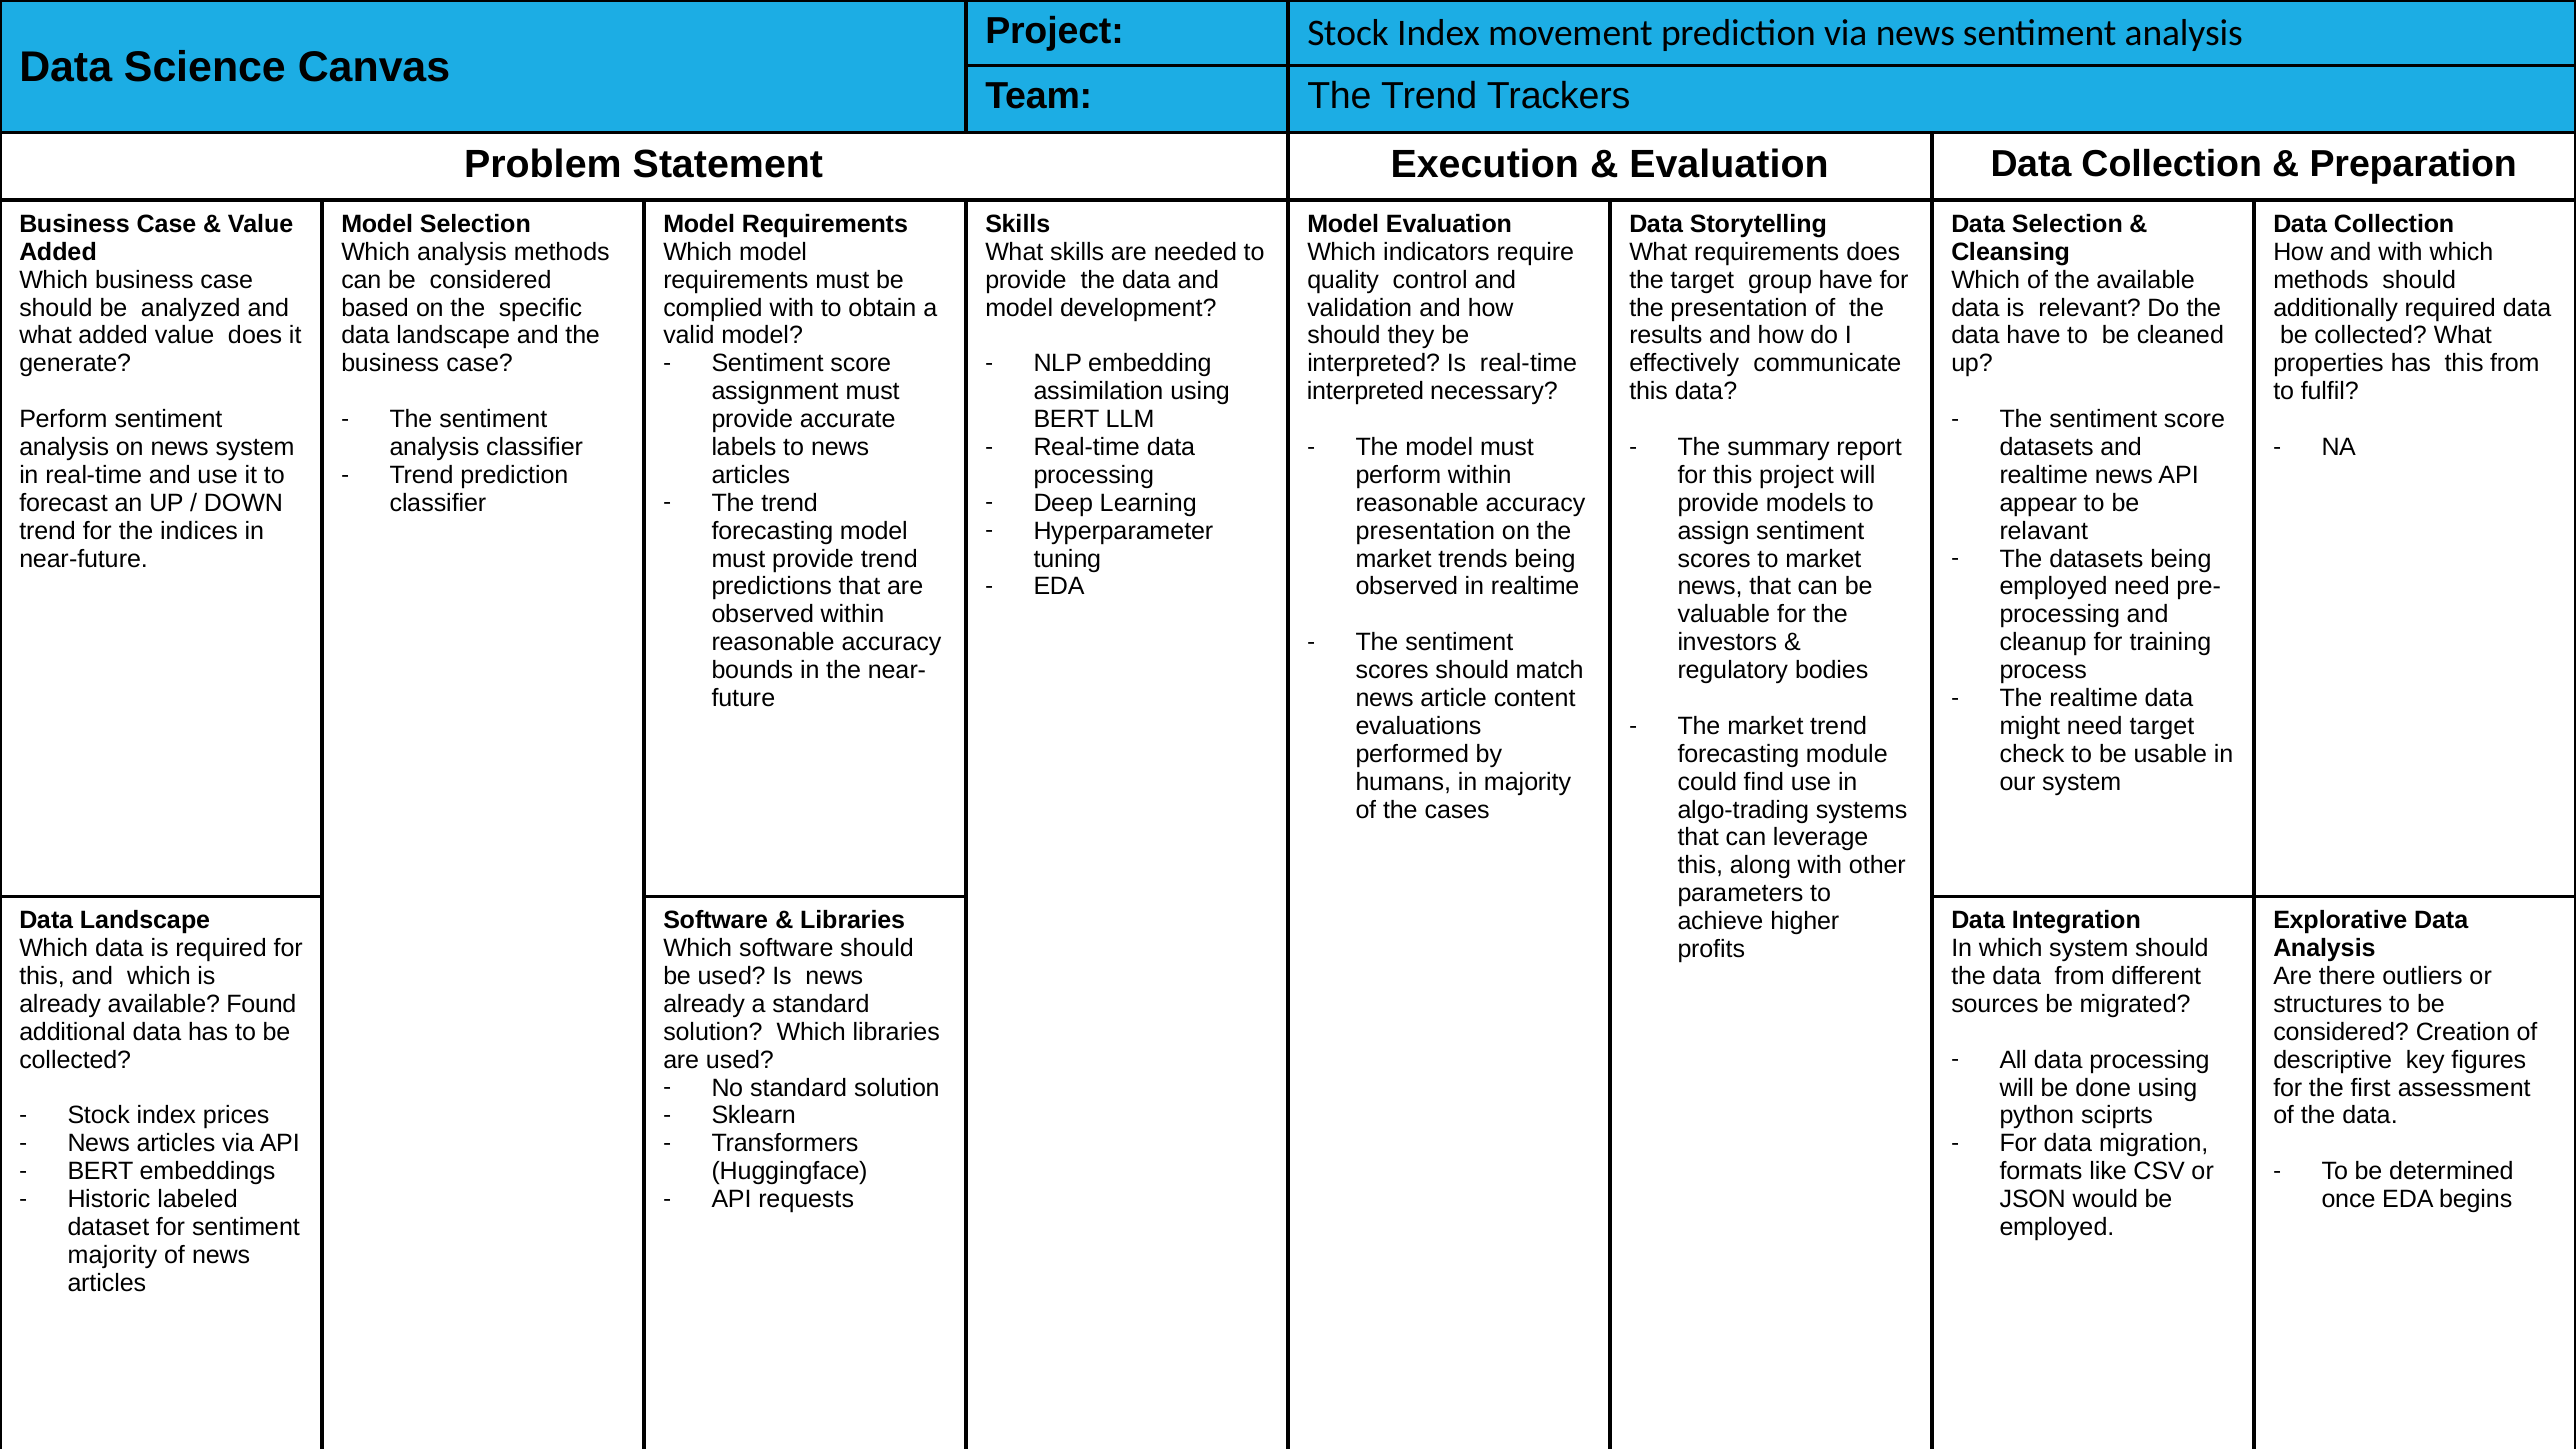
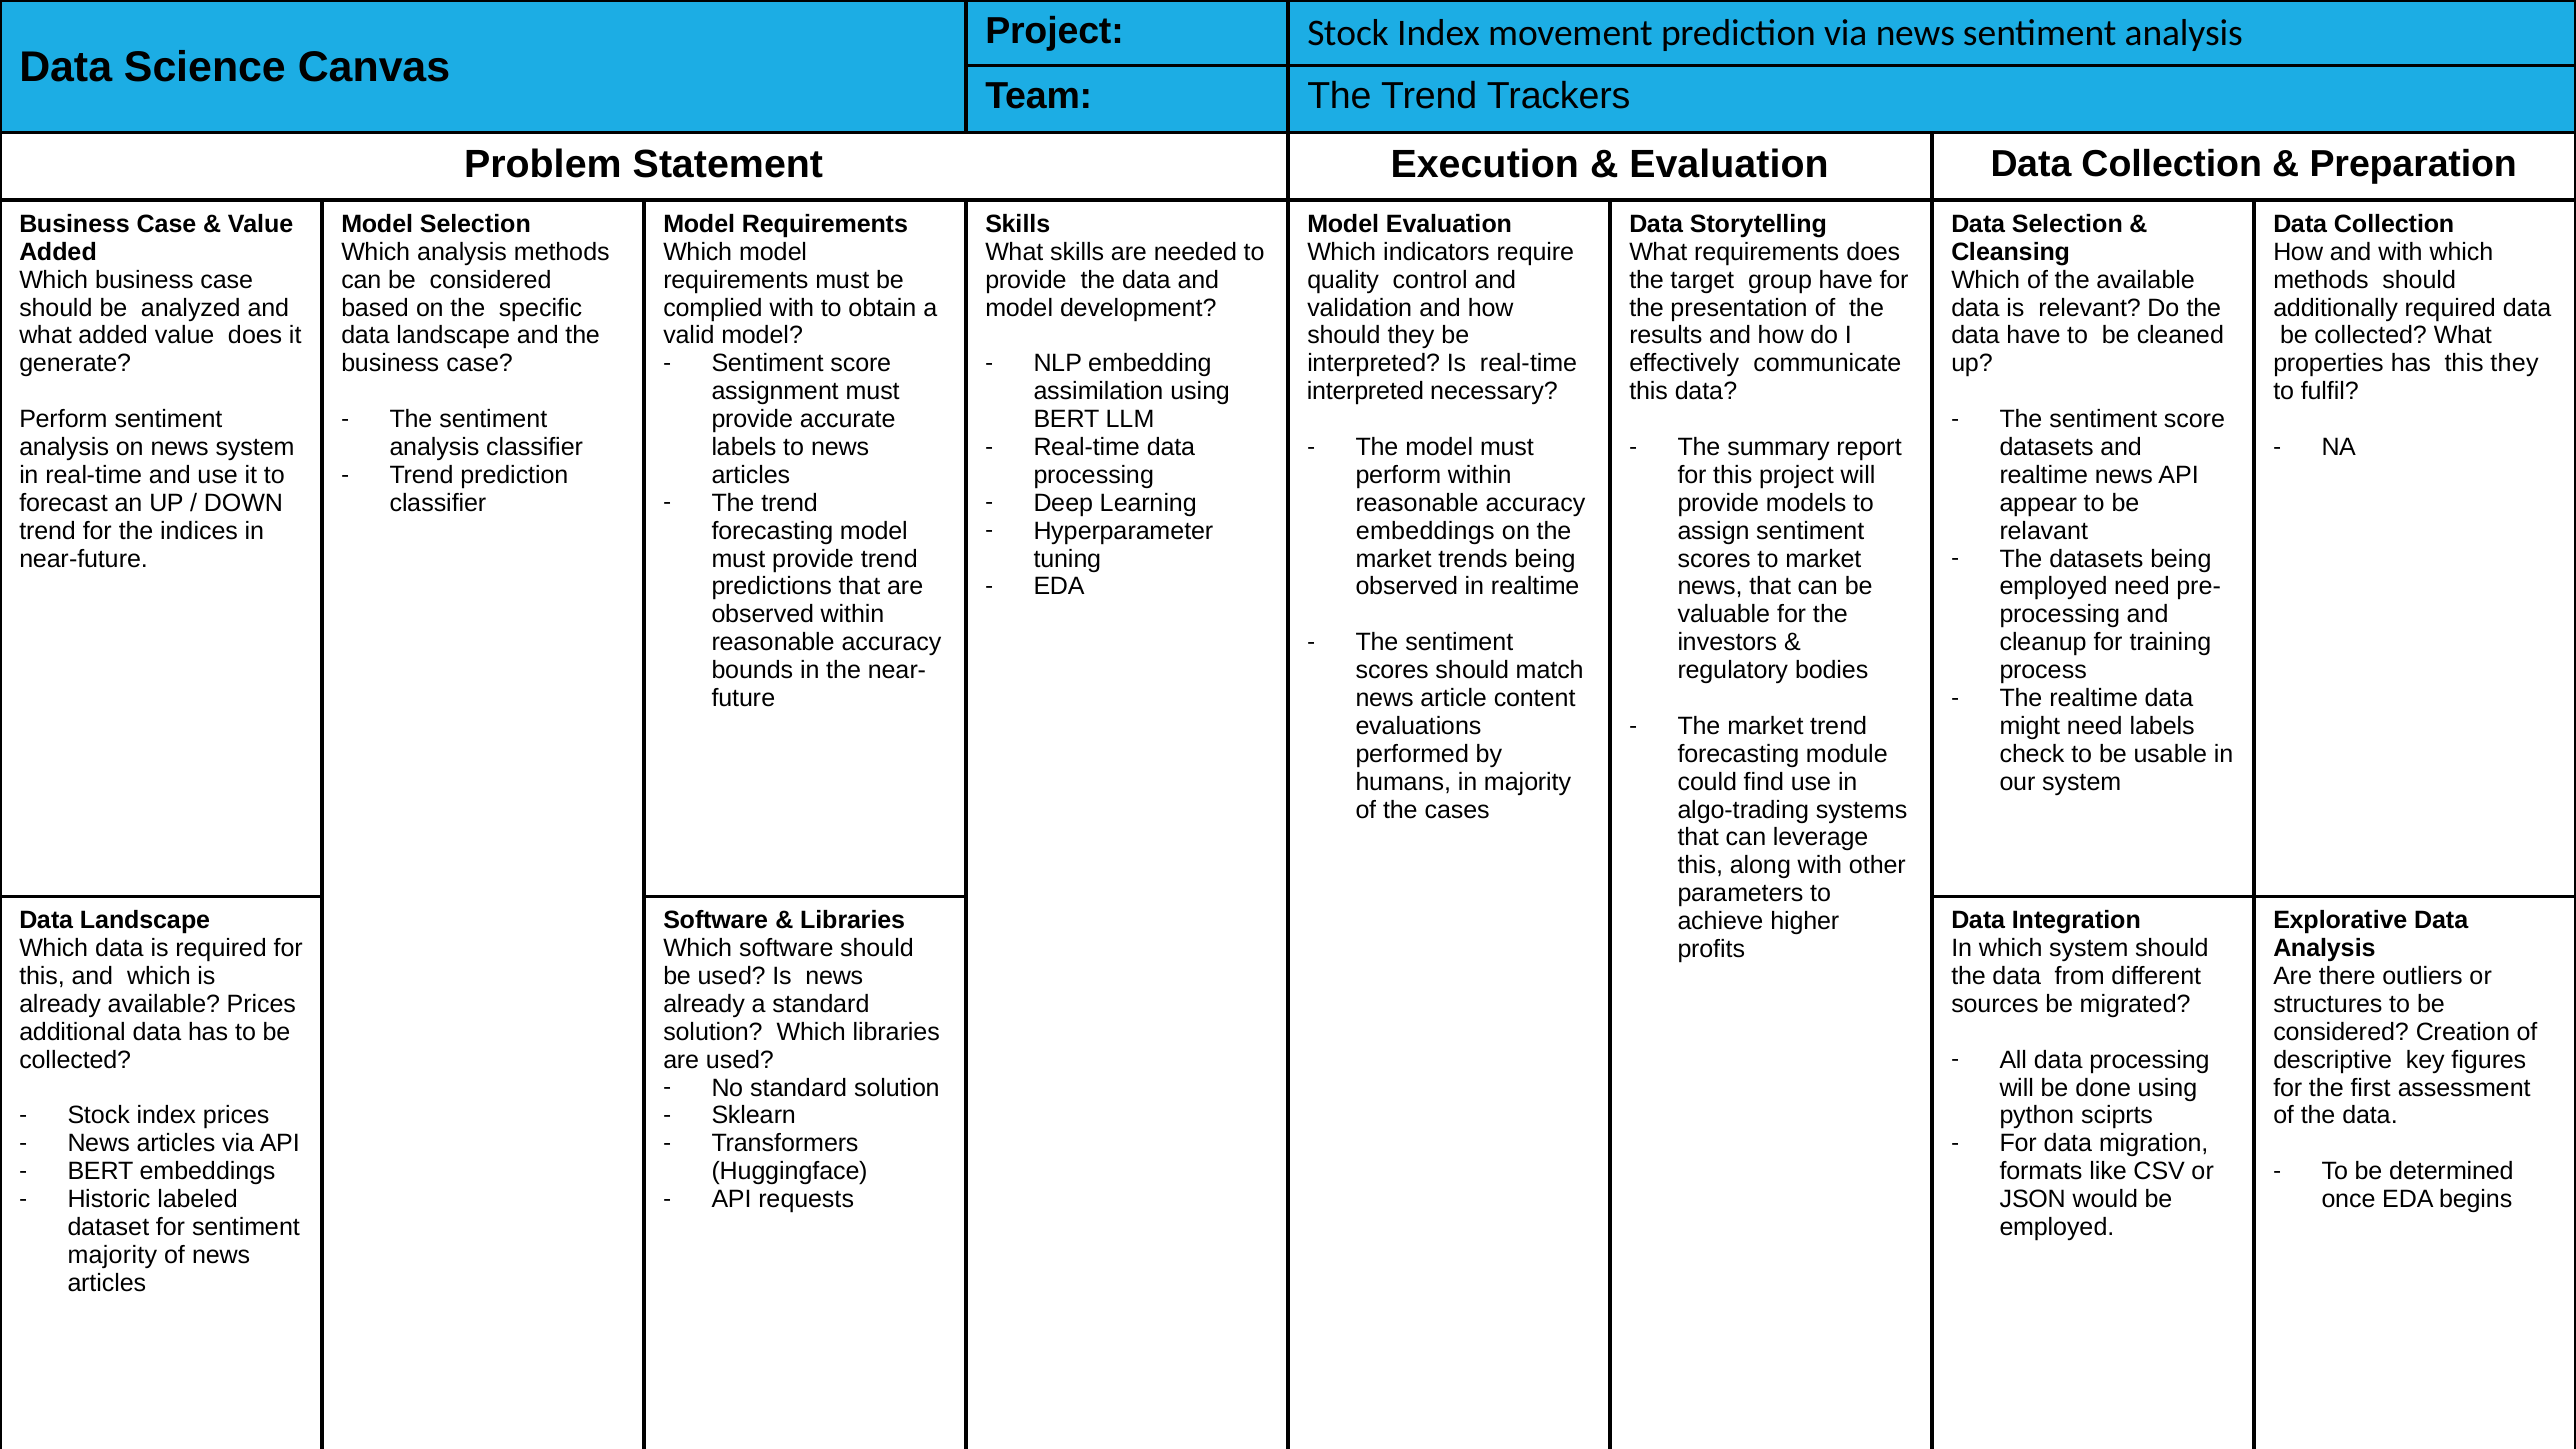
this from: from -> they
presentation at (1425, 531): presentation -> embeddings
need target: target -> labels
available Found: Found -> Prices
